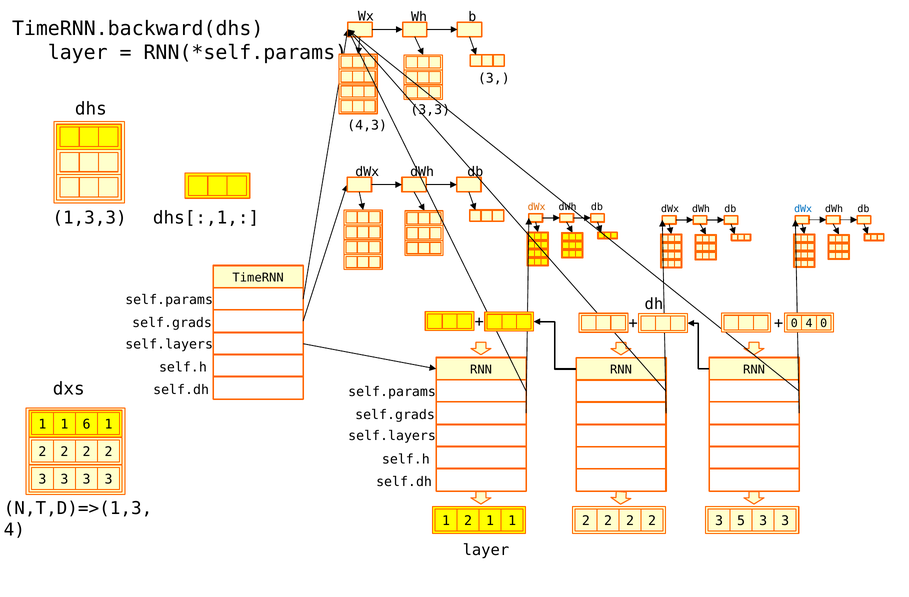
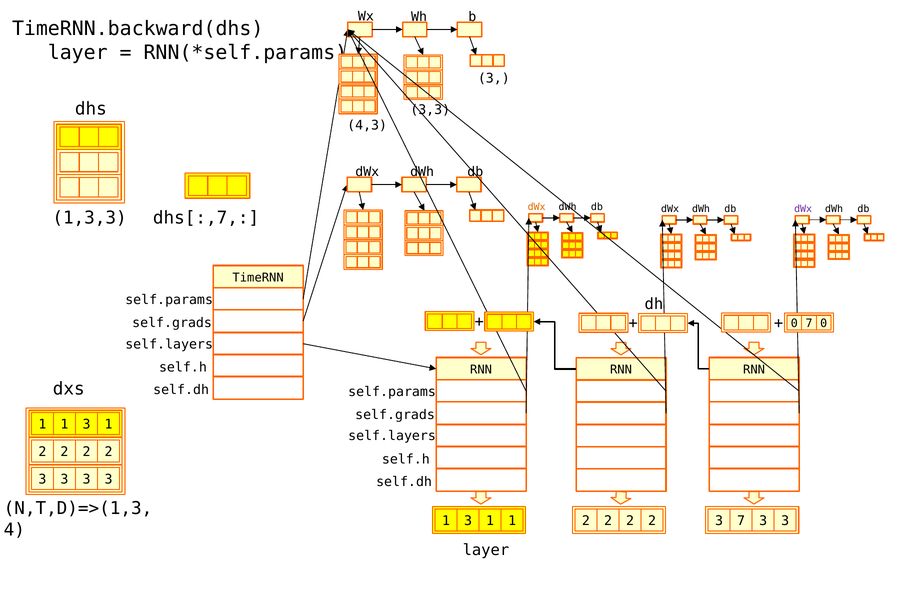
dWx at (803, 209) colour: blue -> purple
dhs[:,1: dhs[:,1 -> dhs[:,7
0 4: 4 -> 7
1 1 6: 6 -> 3
2 at (468, 521): 2 -> 3
3 5: 5 -> 7
